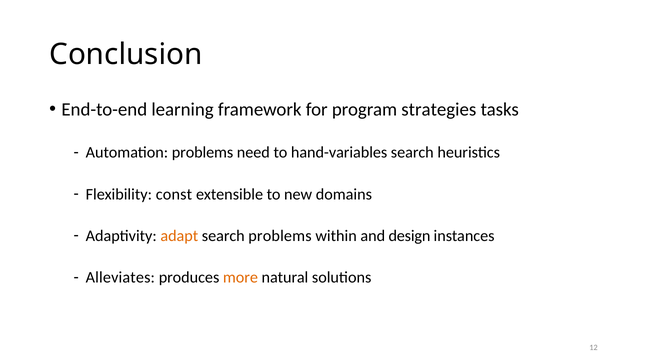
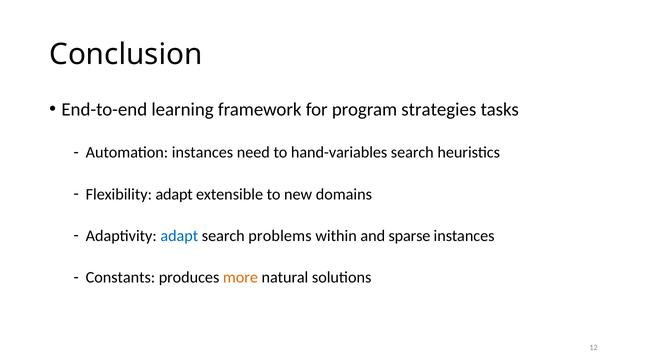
Automation problems: problems -> instances
Flexibility const: const -> adapt
adapt at (179, 236) colour: orange -> blue
design: design -> sparse
Alleviates: Alleviates -> Constants
